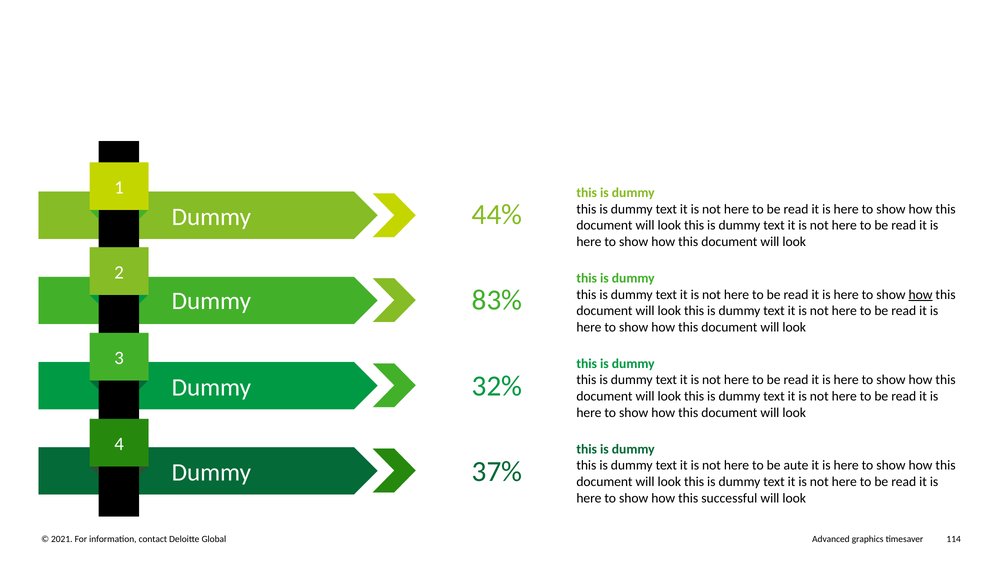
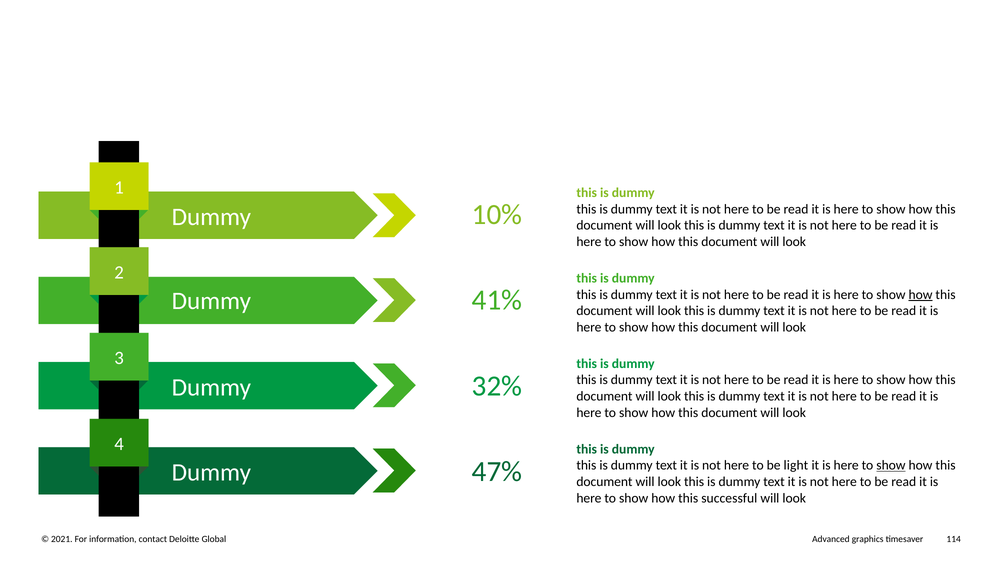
44%: 44% -> 10%
83%: 83% -> 41%
37%: 37% -> 47%
aute: aute -> light
show at (891, 465) underline: none -> present
